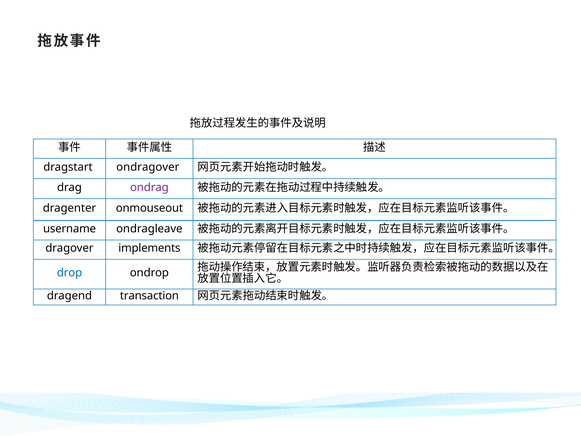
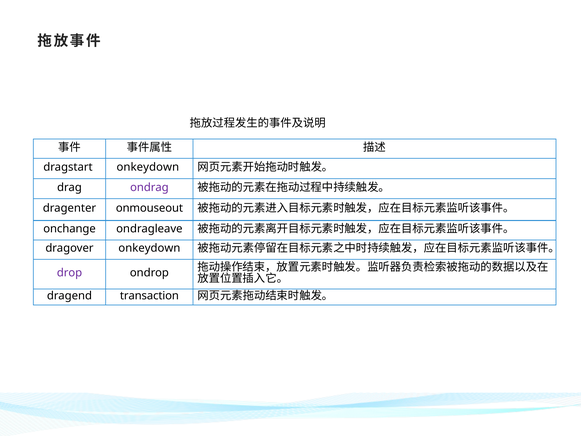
dragstart ondragover: ondragover -> onkeydown
username: username -> onchange
dragover implements: implements -> onkeydown
drop colour: blue -> purple
